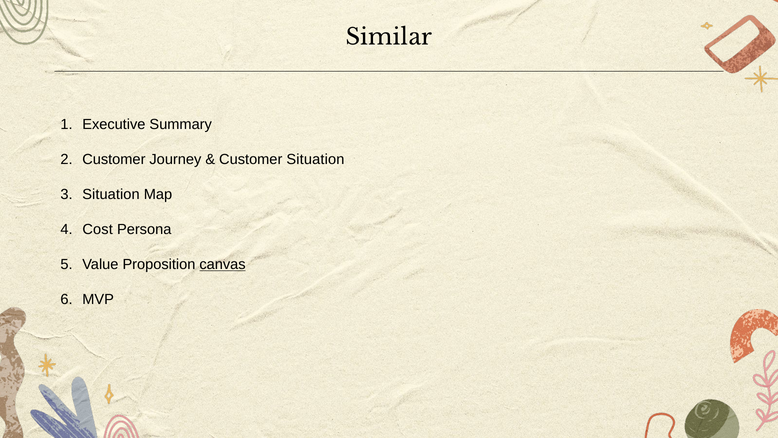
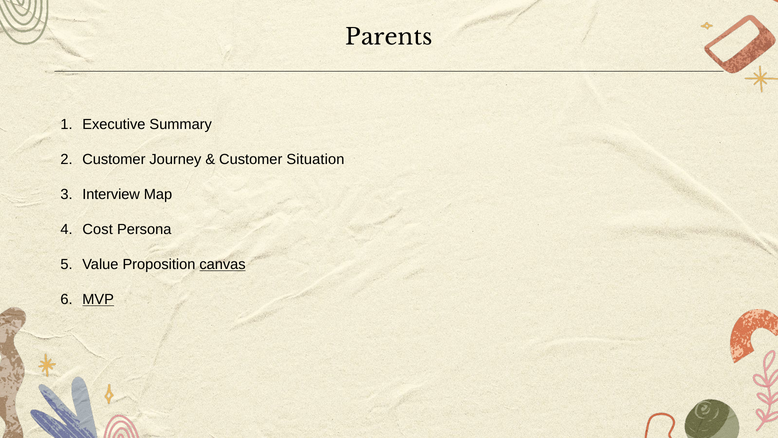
Similar: Similar -> Parents
Situation at (111, 194): Situation -> Interview
MVP underline: none -> present
